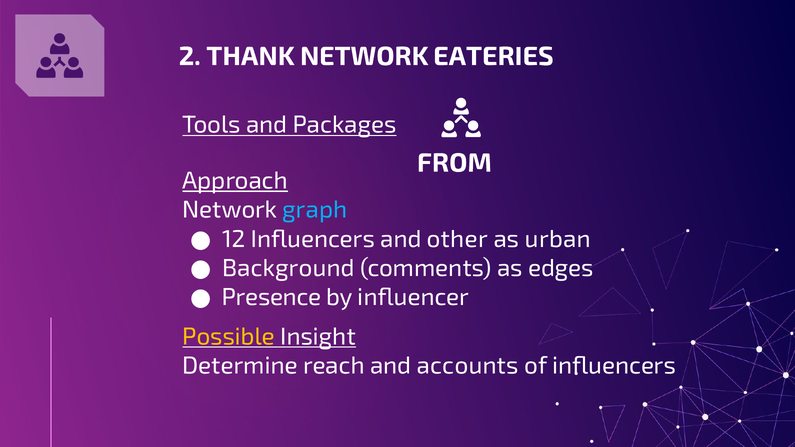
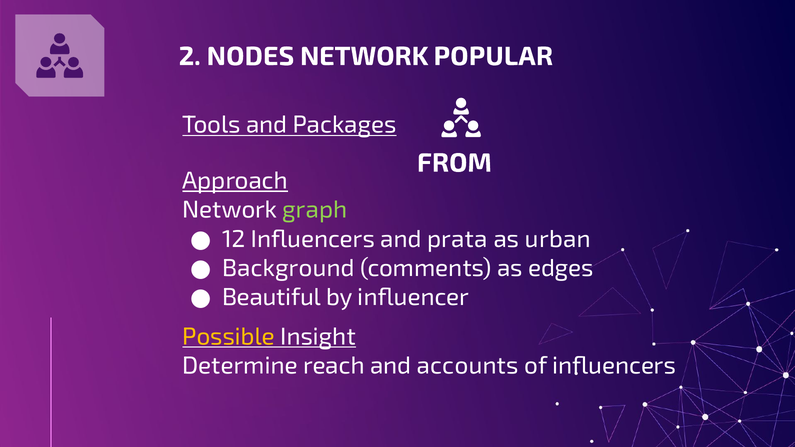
THANK: THANK -> NODES
EATERIES: EATERIES -> POPULAR
graph colour: light blue -> light green
other: other -> prata
Presence: Presence -> Beautiful
